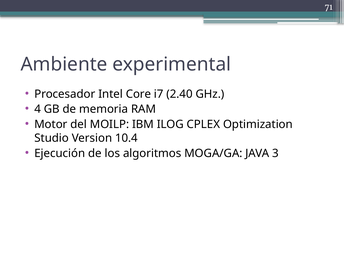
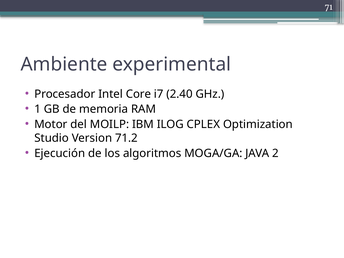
4: 4 -> 1
10.4: 10.4 -> 71.2
3: 3 -> 2
